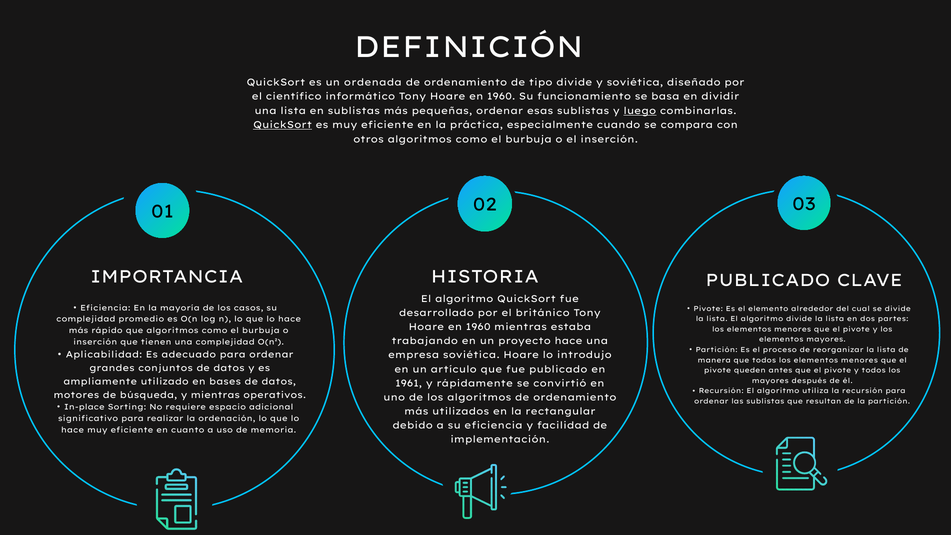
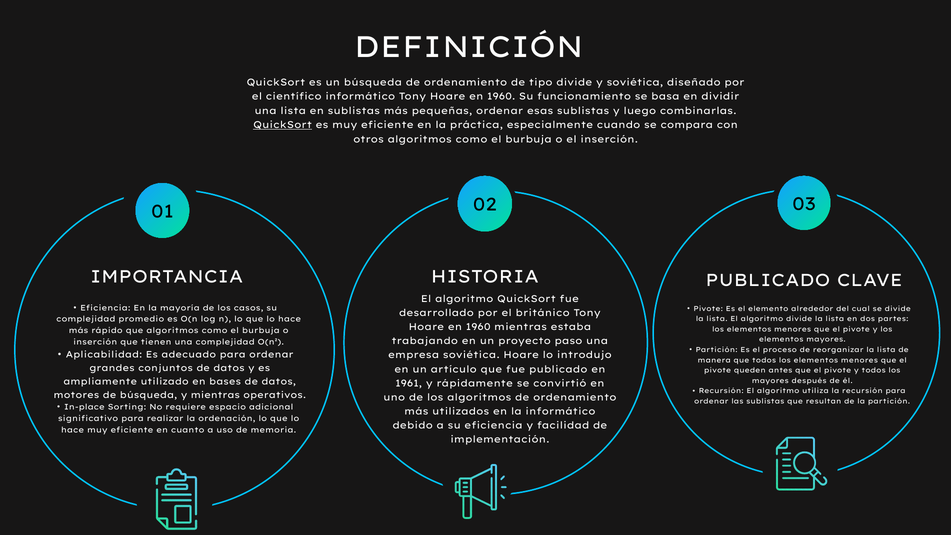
un ordenada: ordenada -> búsqueda
luego underline: present -> none
proyecto hace: hace -> paso
la rectangular: rectangular -> informático
